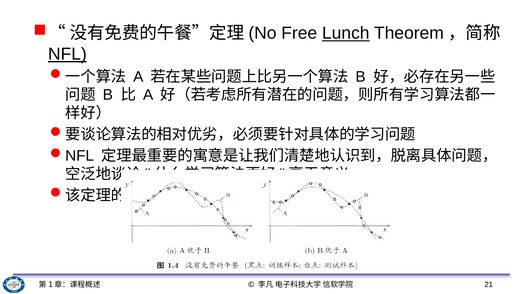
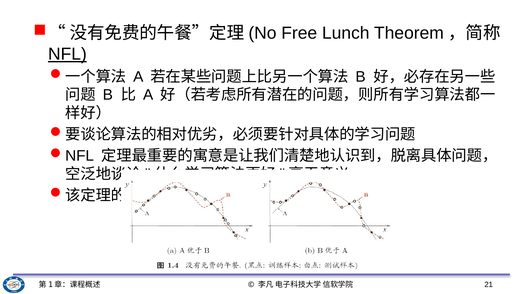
Lunch underline: present -> none
